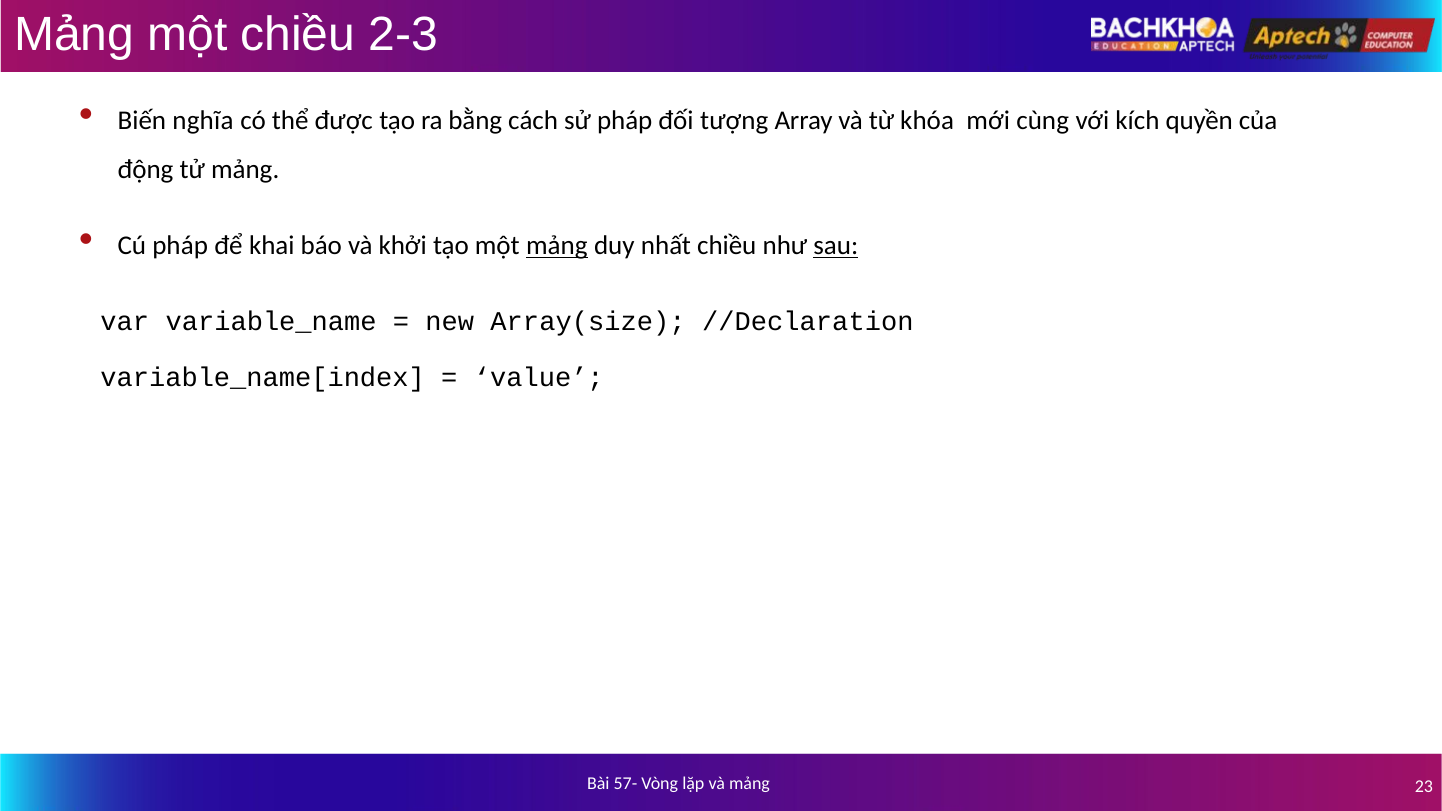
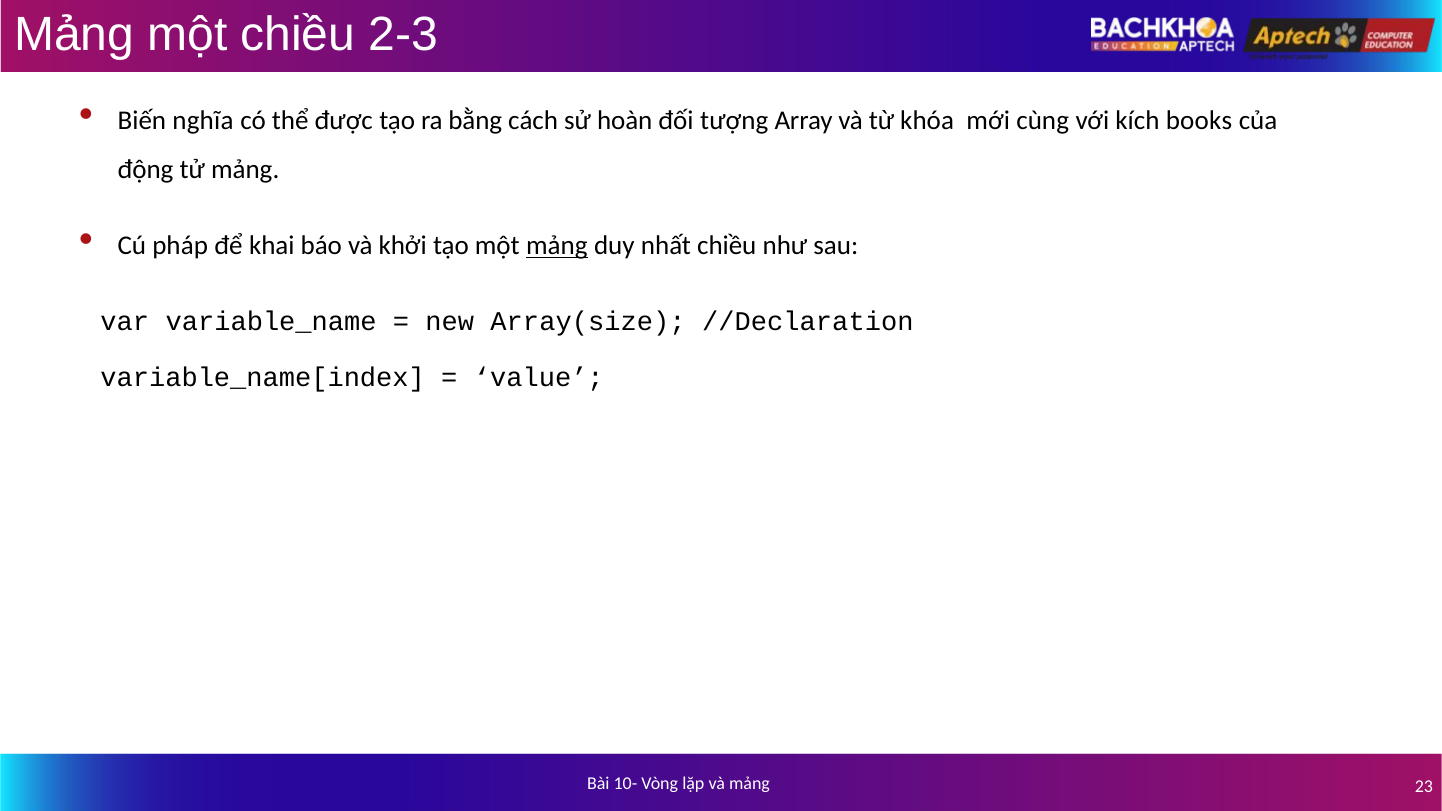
sử pháp: pháp -> hoàn
quyền: quyền -> books
sau underline: present -> none
57-: 57- -> 10-
